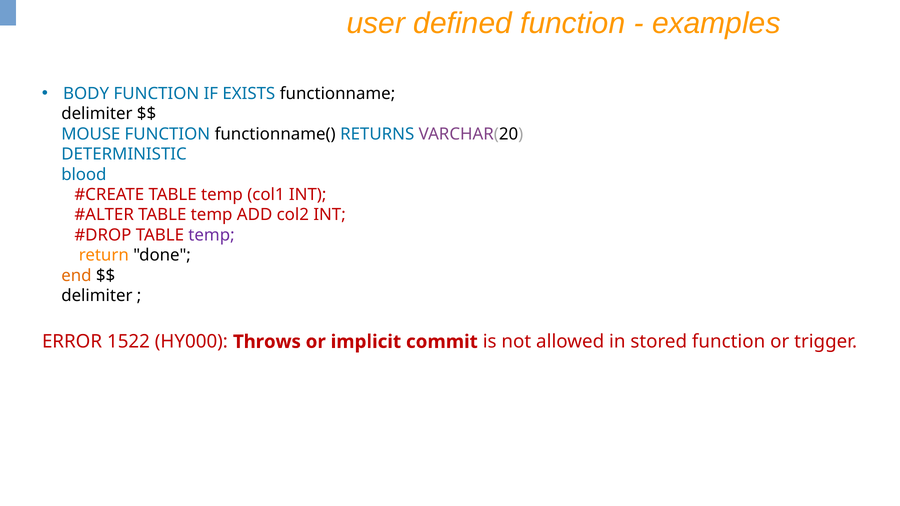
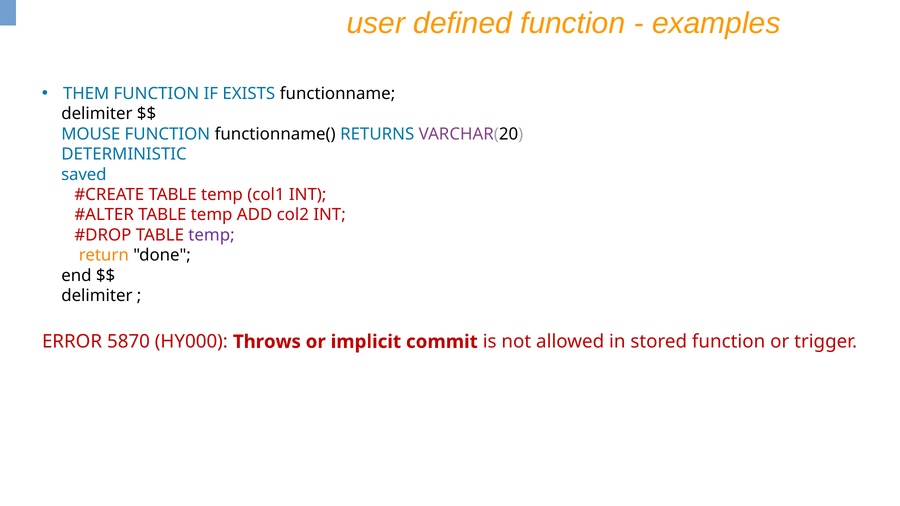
BODY: BODY -> THEM
blood: blood -> saved
end colour: orange -> black
1522: 1522 -> 5870
